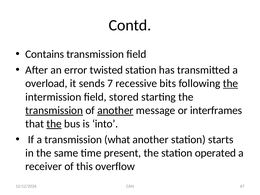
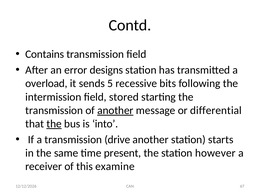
twisted: twisted -> designs
7: 7 -> 5
the at (230, 83) underline: present -> none
transmission at (54, 110) underline: present -> none
interframes: interframes -> differential
what: what -> drive
operated: operated -> however
overflow: overflow -> examine
